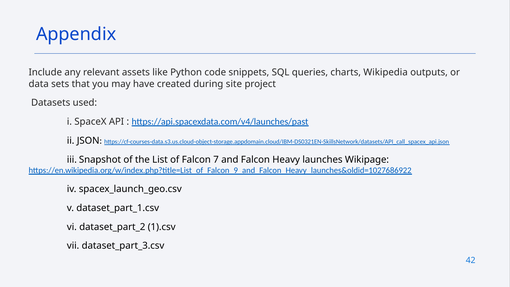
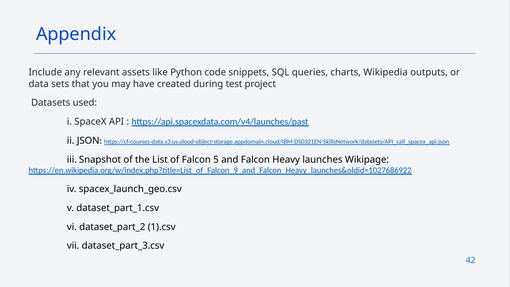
site: site -> test
7: 7 -> 5
